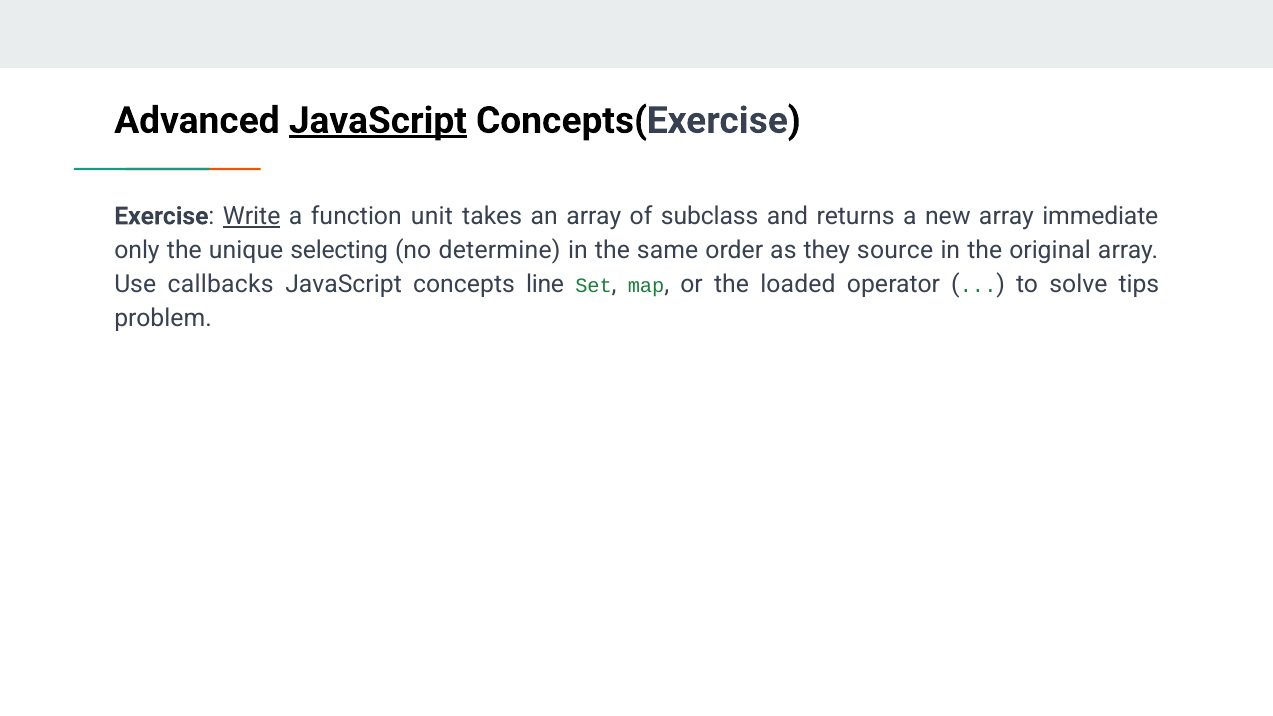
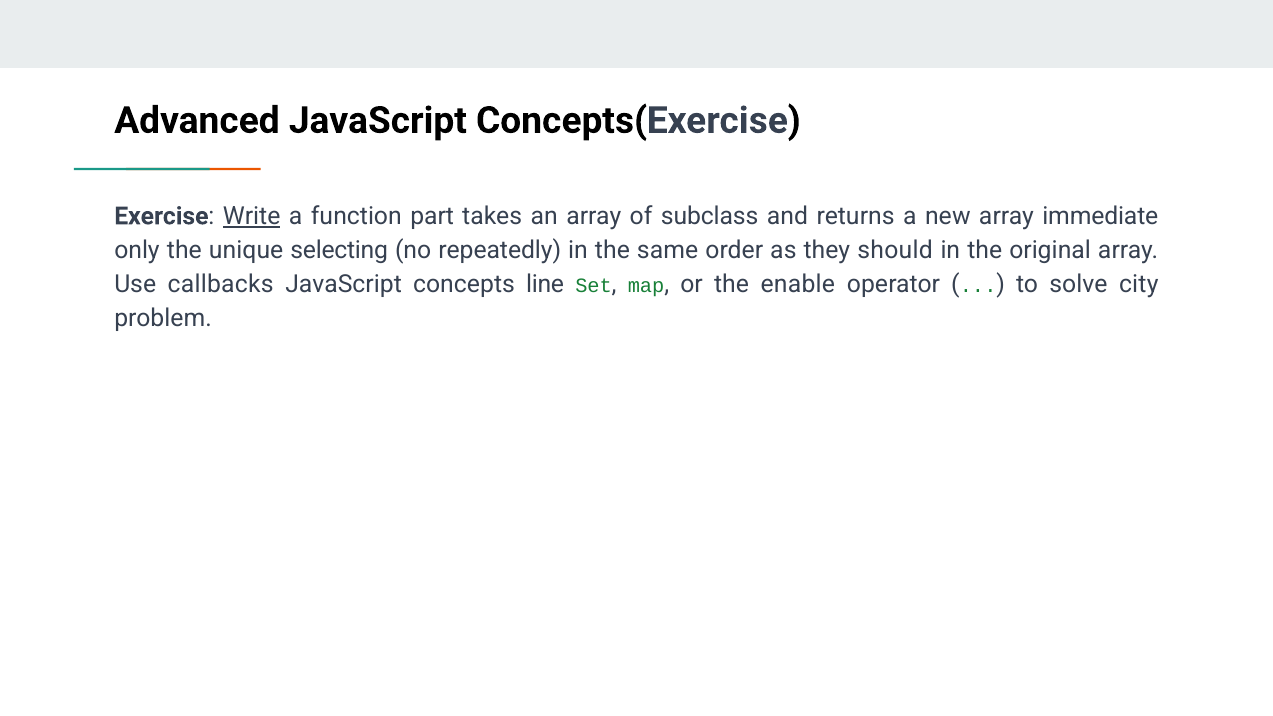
JavaScript at (378, 121) underline: present -> none
unit: unit -> part
determine: determine -> repeatedly
source: source -> should
loaded: loaded -> enable
tips: tips -> city
